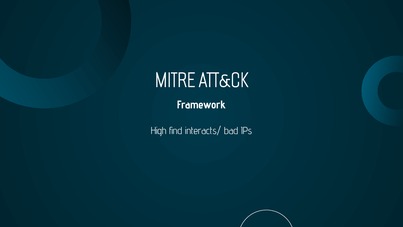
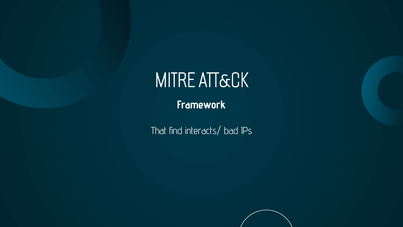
High: High -> That
